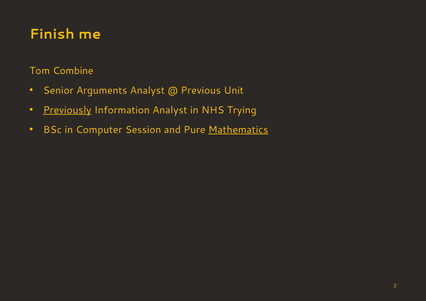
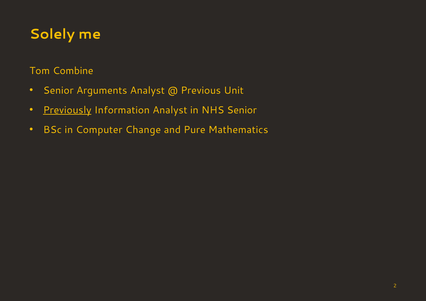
Finish: Finish -> Solely
NHS Trying: Trying -> Senior
Session: Session -> Change
Mathematics underline: present -> none
